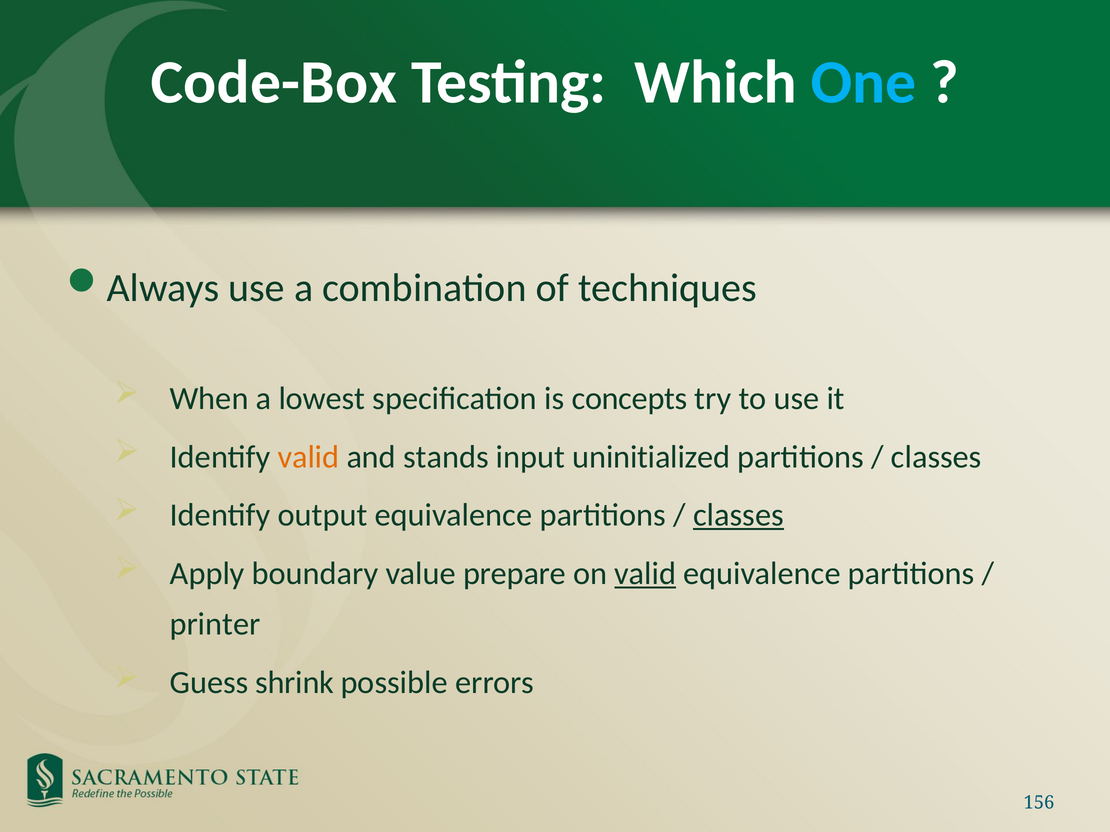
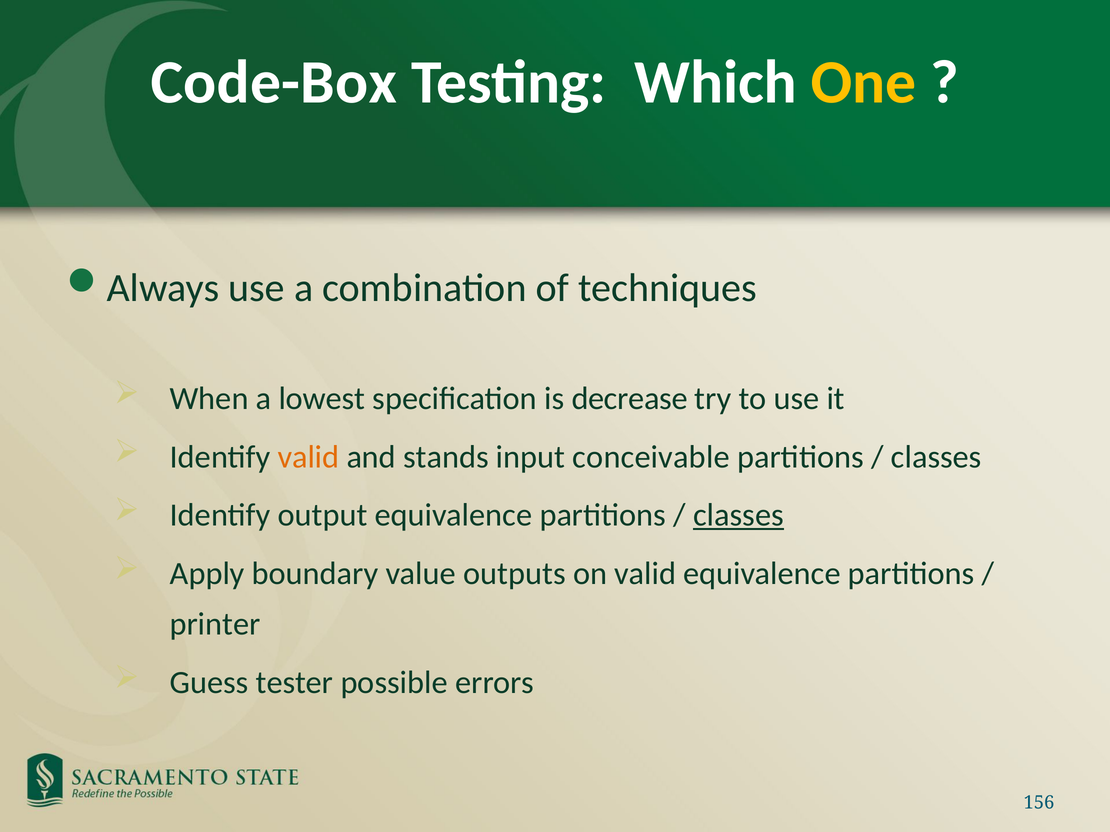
One colour: light blue -> yellow
concepts: concepts -> decrease
uninitialized: uninitialized -> conceivable
prepare: prepare -> outputs
valid at (645, 574) underline: present -> none
shrink: shrink -> tester
